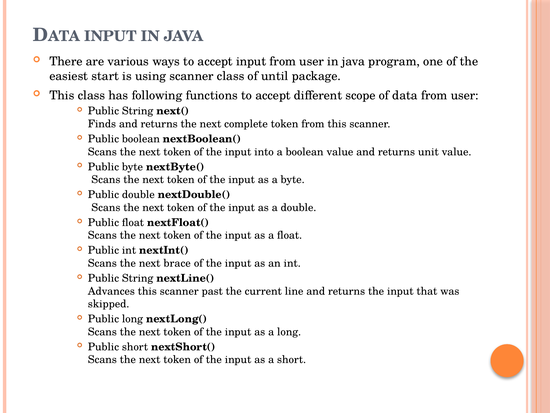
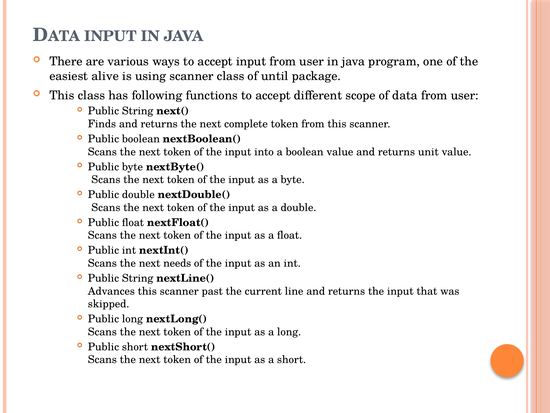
start: start -> alive
brace: brace -> needs
